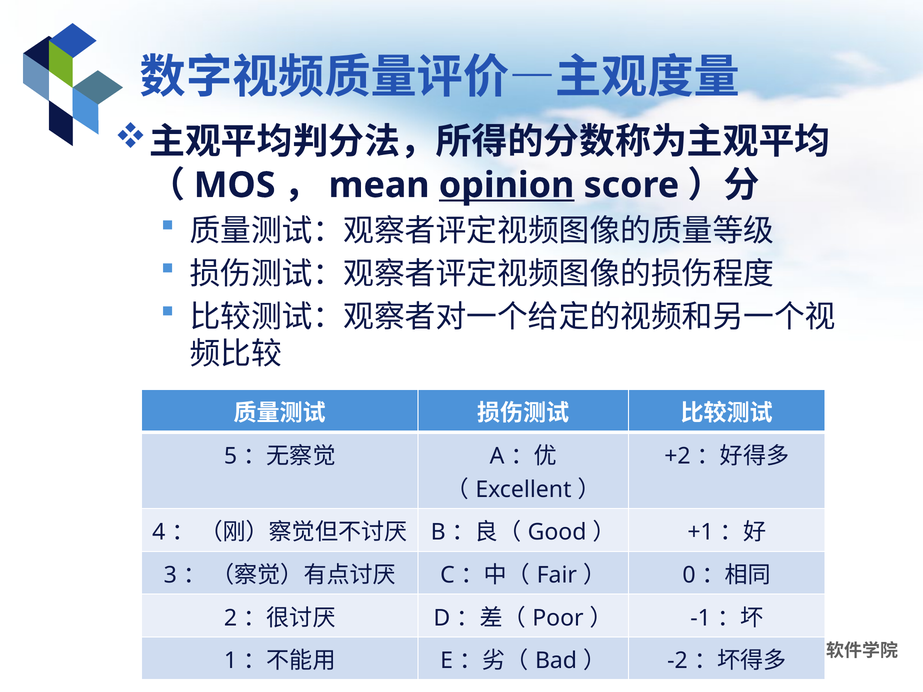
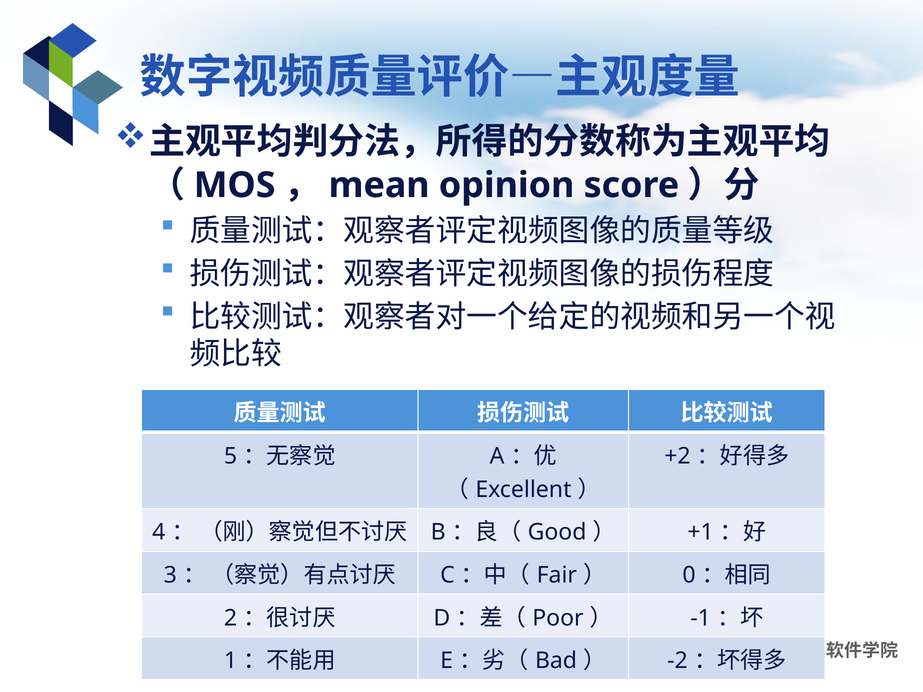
opinion underline: present -> none
